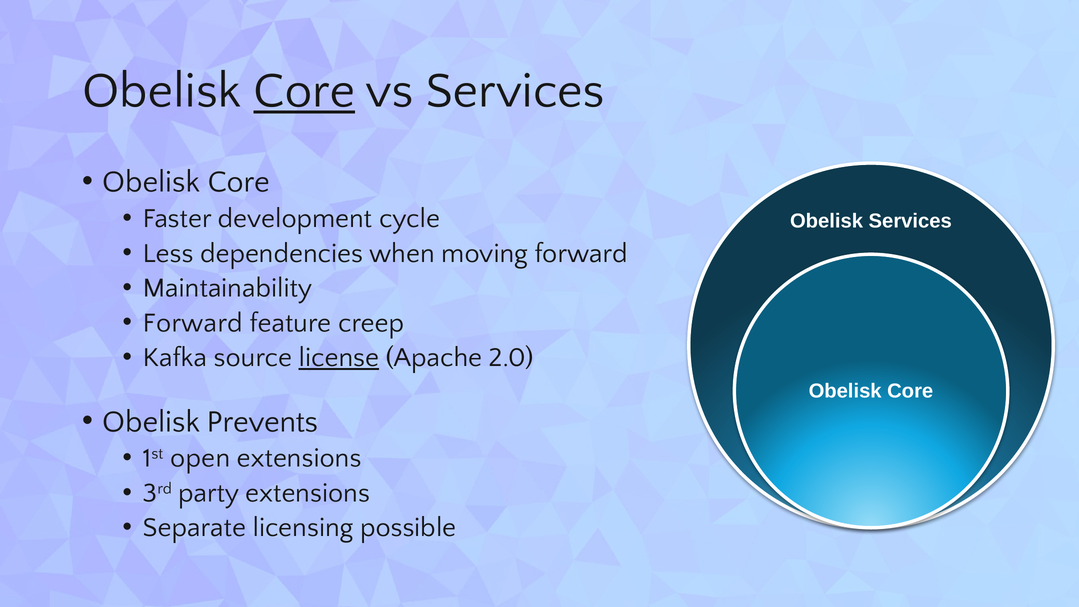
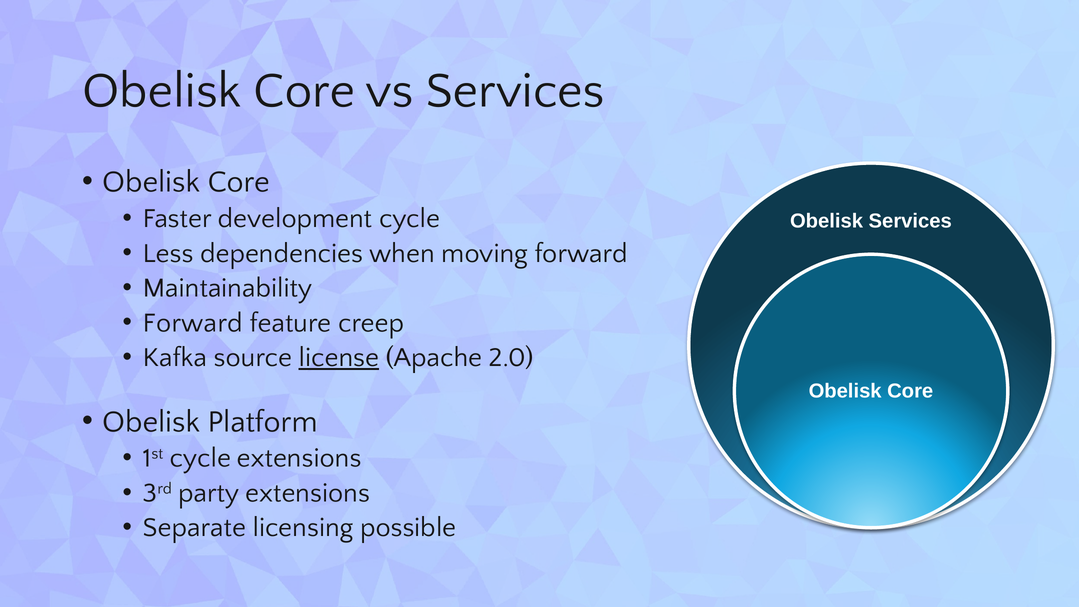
Core at (304, 91) underline: present -> none
Prevents: Prevents -> Platform
1st open: open -> cycle
